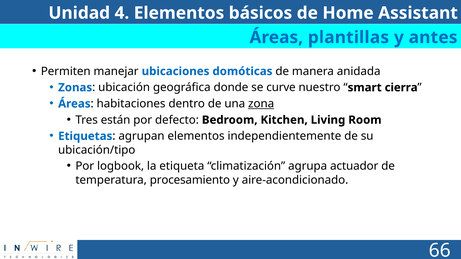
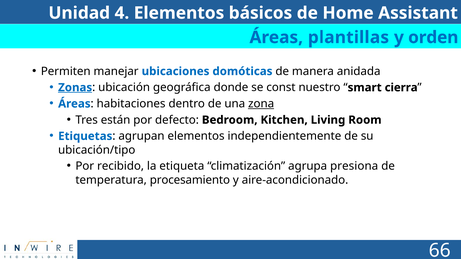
antes: antes -> orden
Zonas underline: none -> present
curve: curve -> const
logbook: logbook -> recibido
actuador: actuador -> presiona
